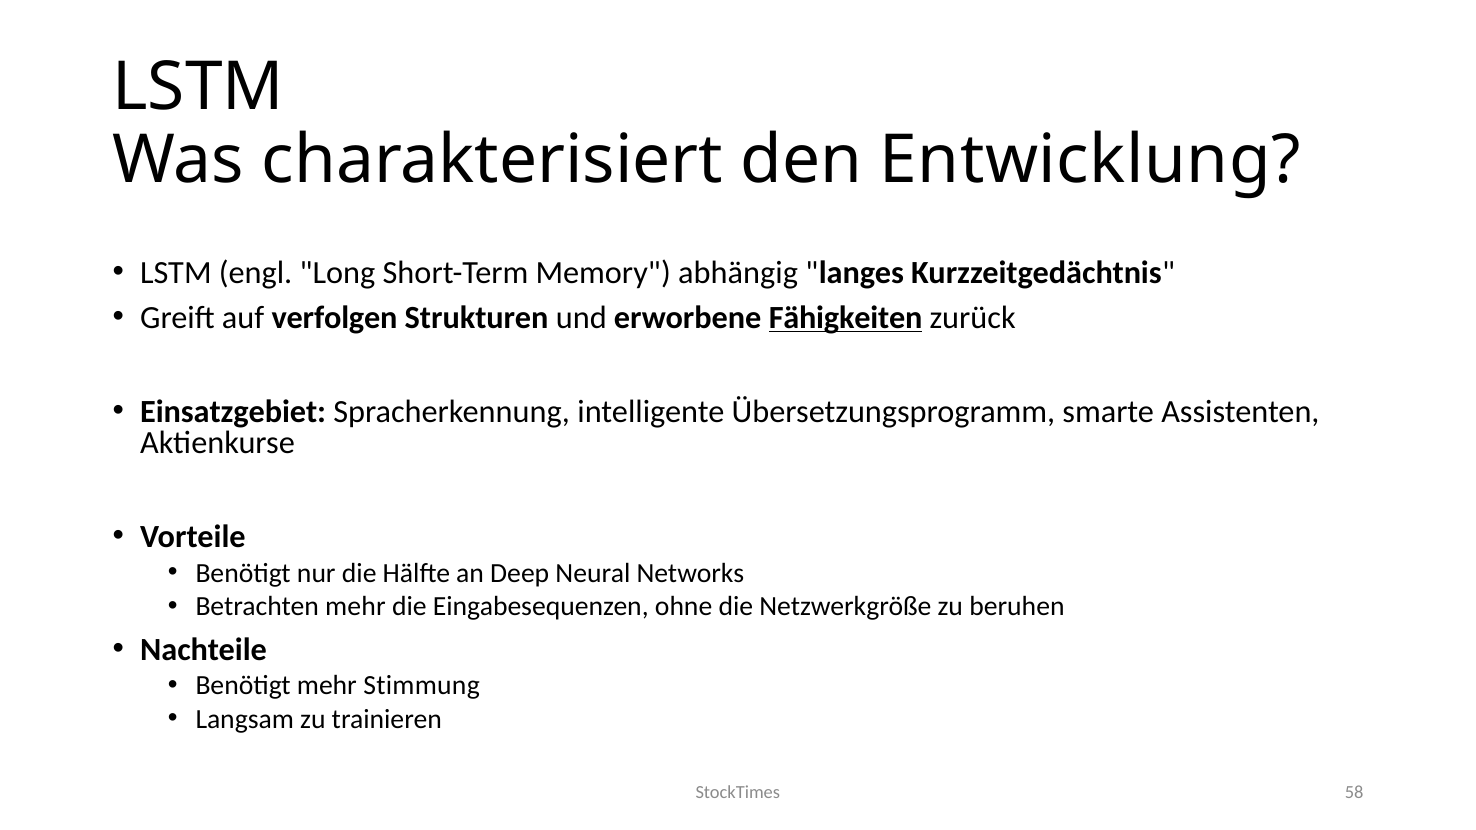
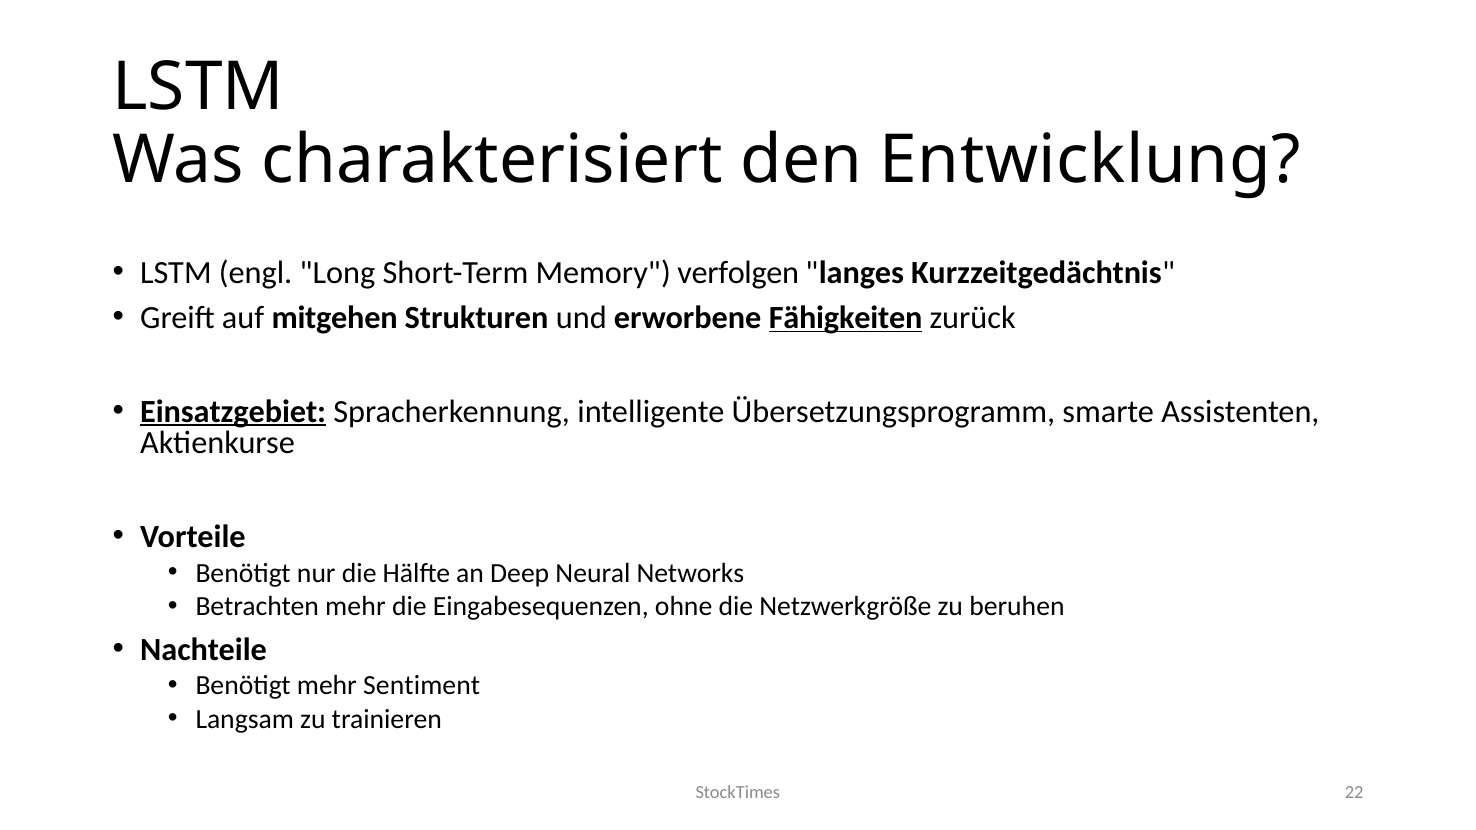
abhängig: abhängig -> verfolgen
verfolgen: verfolgen -> mitgehen
Einsatzgebiet underline: none -> present
Stimmung: Stimmung -> Sentiment
58: 58 -> 22
